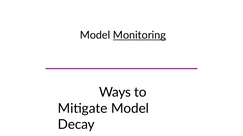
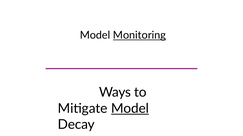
Model at (130, 109) underline: none -> present
